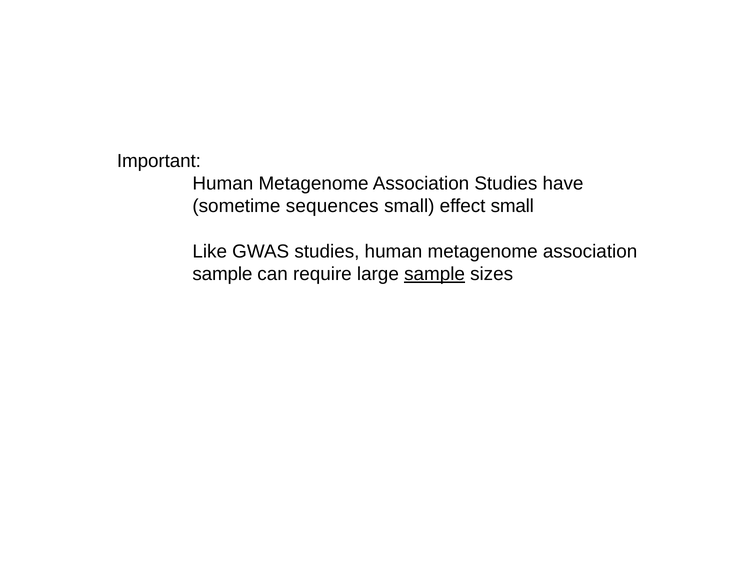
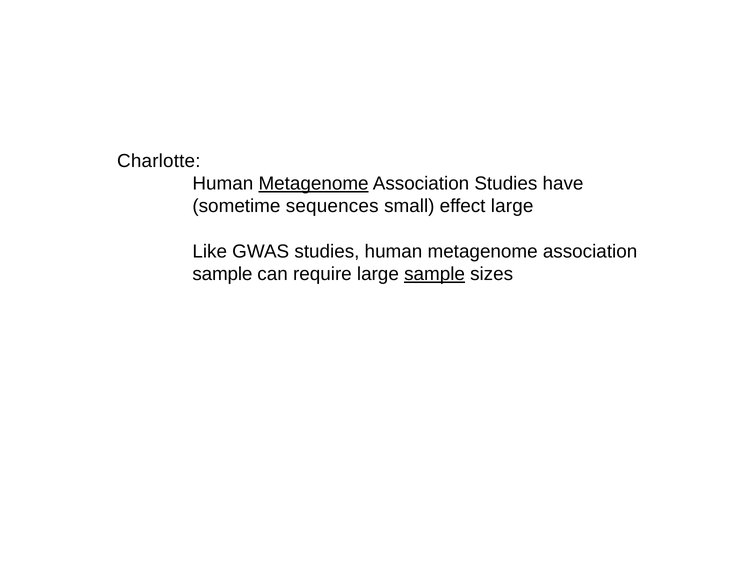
Important: Important -> Charlotte
Metagenome at (314, 184) underline: none -> present
effect small: small -> large
